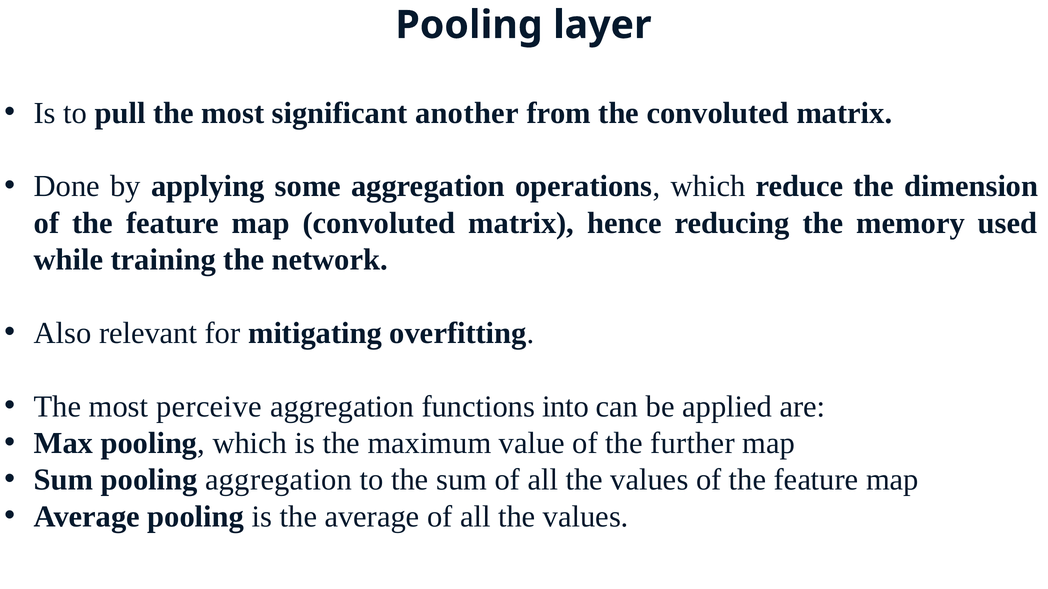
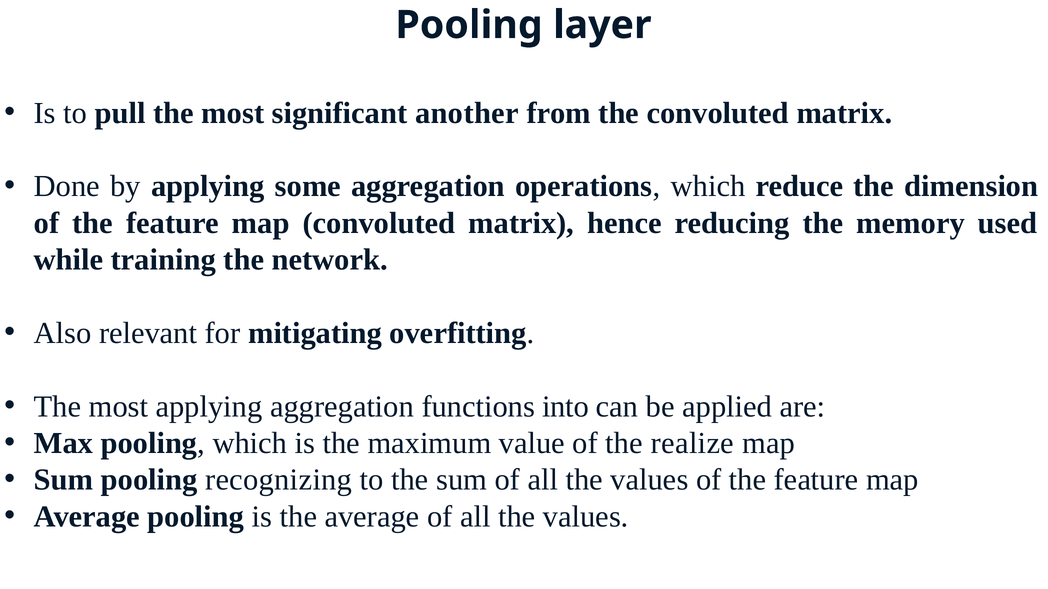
most perceive: perceive -> applying
further: further -> realize
pooling aggregation: aggregation -> recognizing
